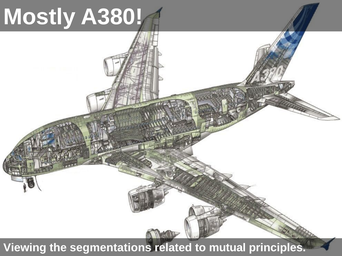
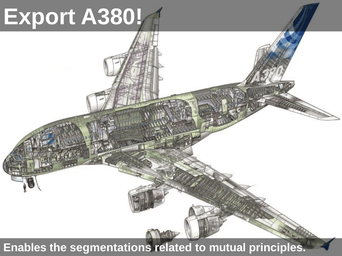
Mostly: Mostly -> Export
Viewing: Viewing -> Enables
